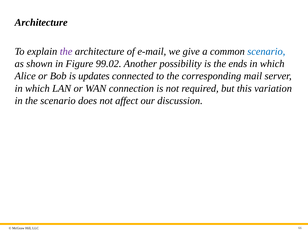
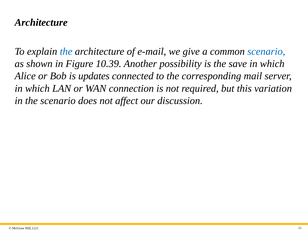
the at (66, 51) colour: purple -> blue
99.02: 99.02 -> 10.39
ends: ends -> save
